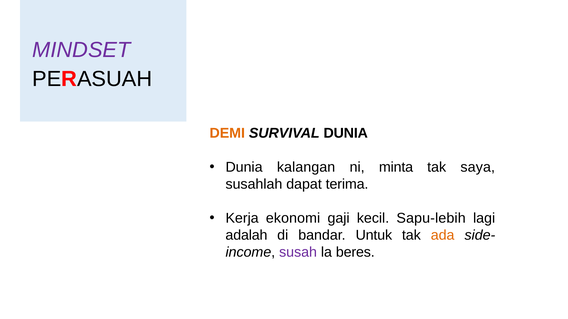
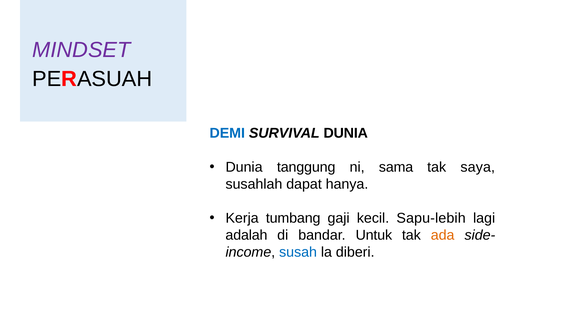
DEMI colour: orange -> blue
kalangan: kalangan -> tanggung
minta: minta -> sama
terima: terima -> hanya
ekonomi: ekonomi -> tumbang
susah colour: purple -> blue
beres: beres -> diberi
